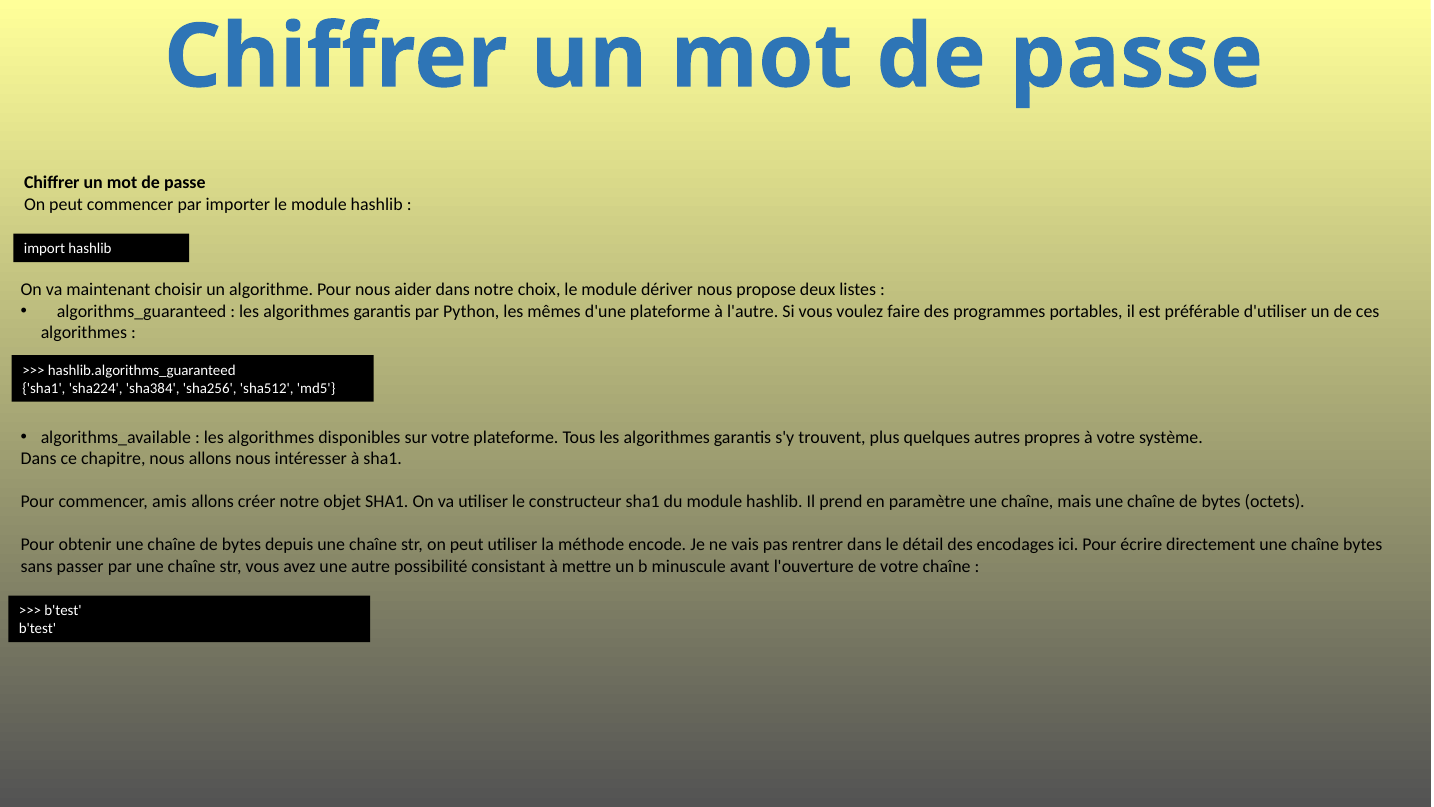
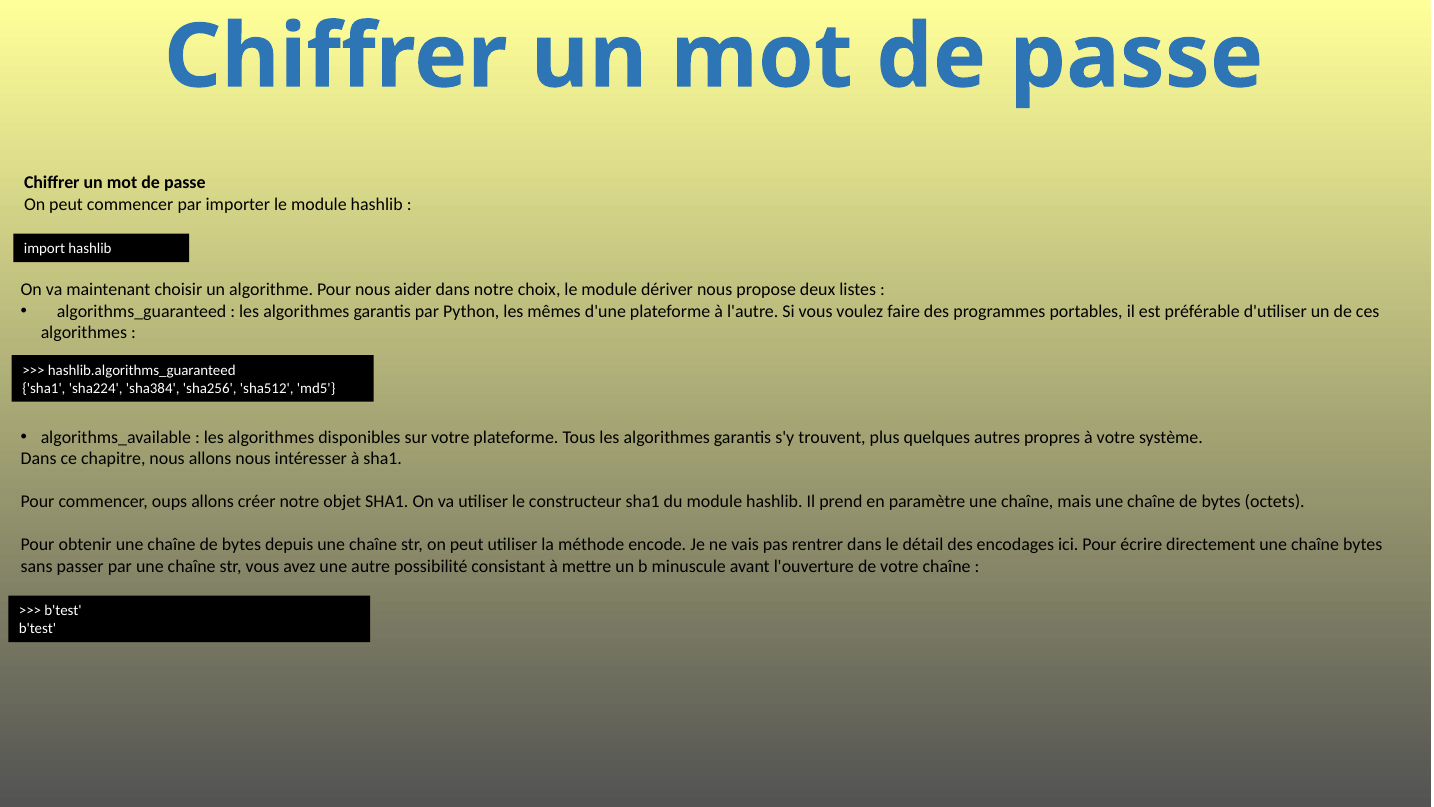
amis: amis -> oups
